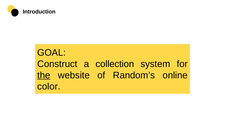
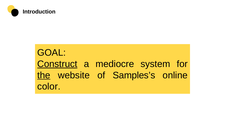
Construct underline: none -> present
collection: collection -> mediocre
Random’s: Random’s -> Samples’s
